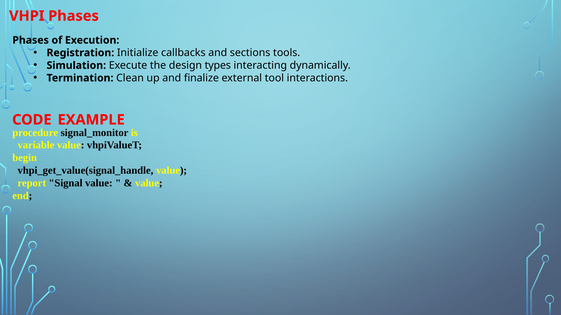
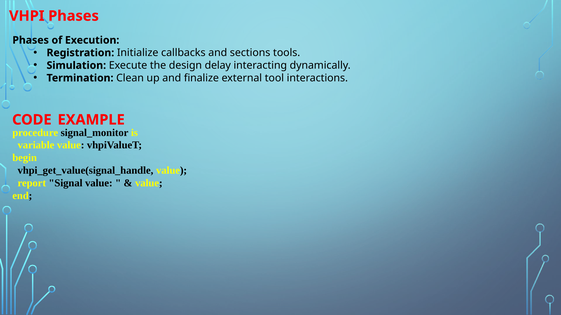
types: types -> delay
